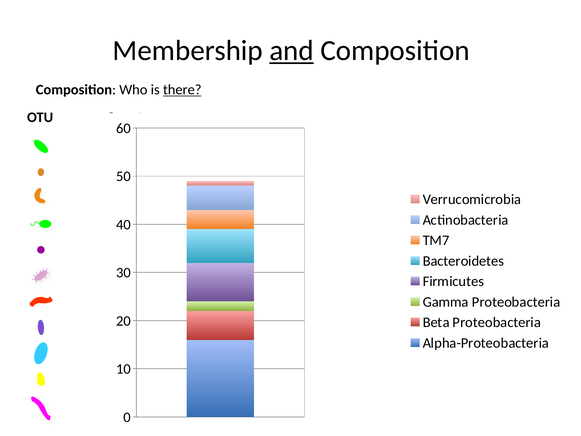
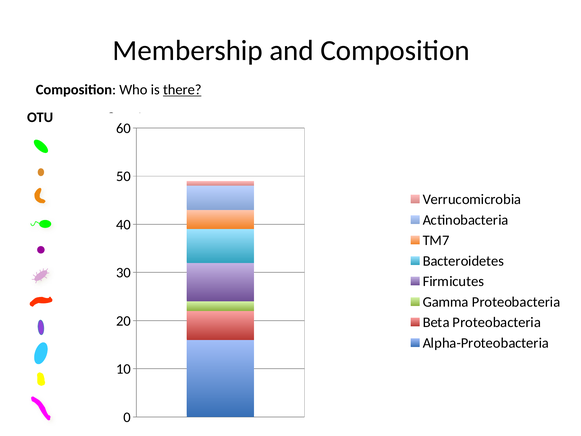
and underline: present -> none
